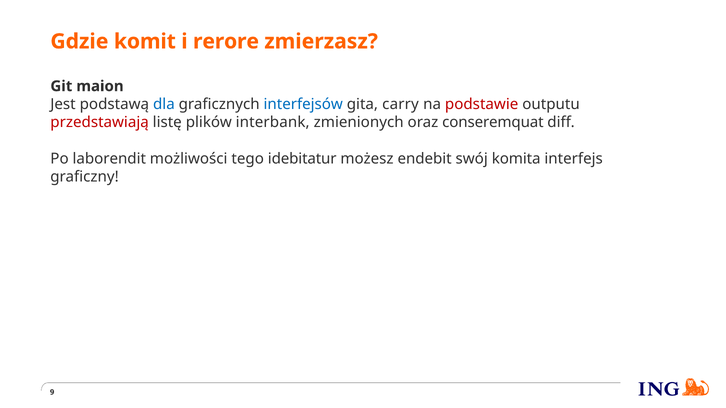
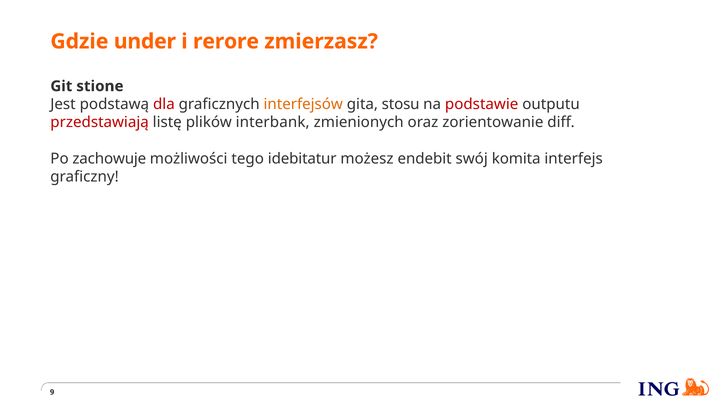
komit: komit -> under
maion: maion -> stione
dla colour: blue -> red
interfejsów colour: blue -> orange
carry: carry -> stosu
conseremquat: conseremquat -> zorientowanie
laborendit: laborendit -> zachowuje
